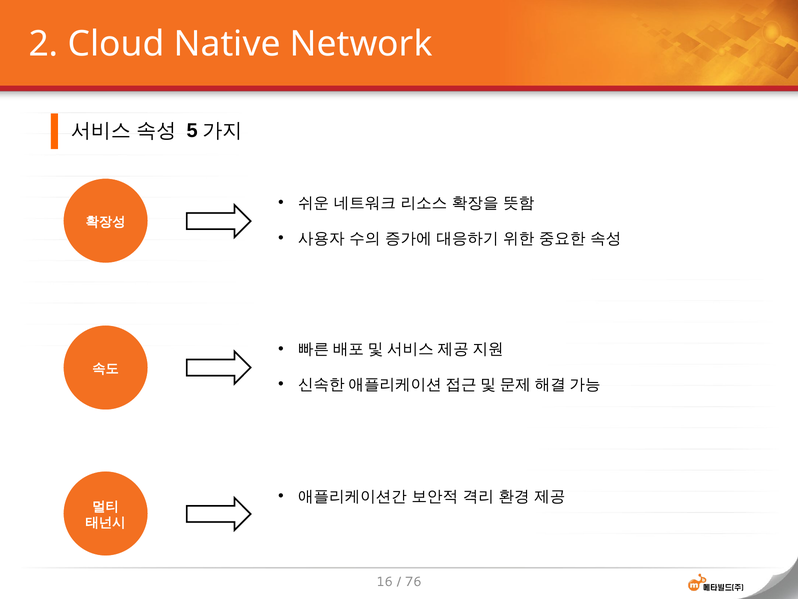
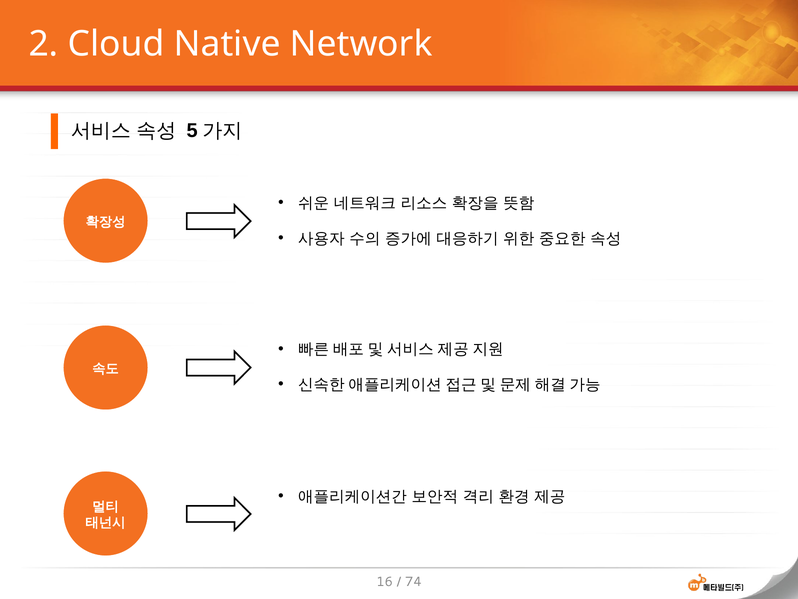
76: 76 -> 74
